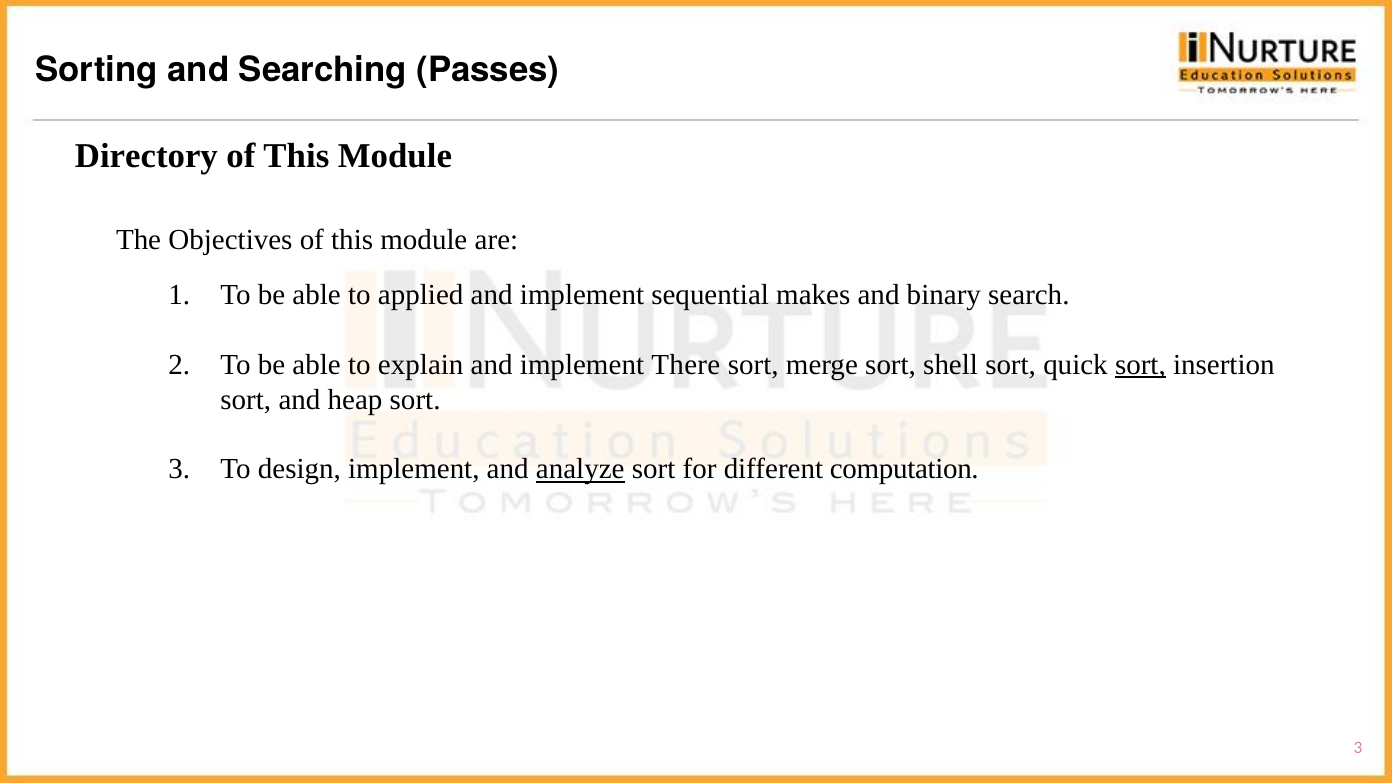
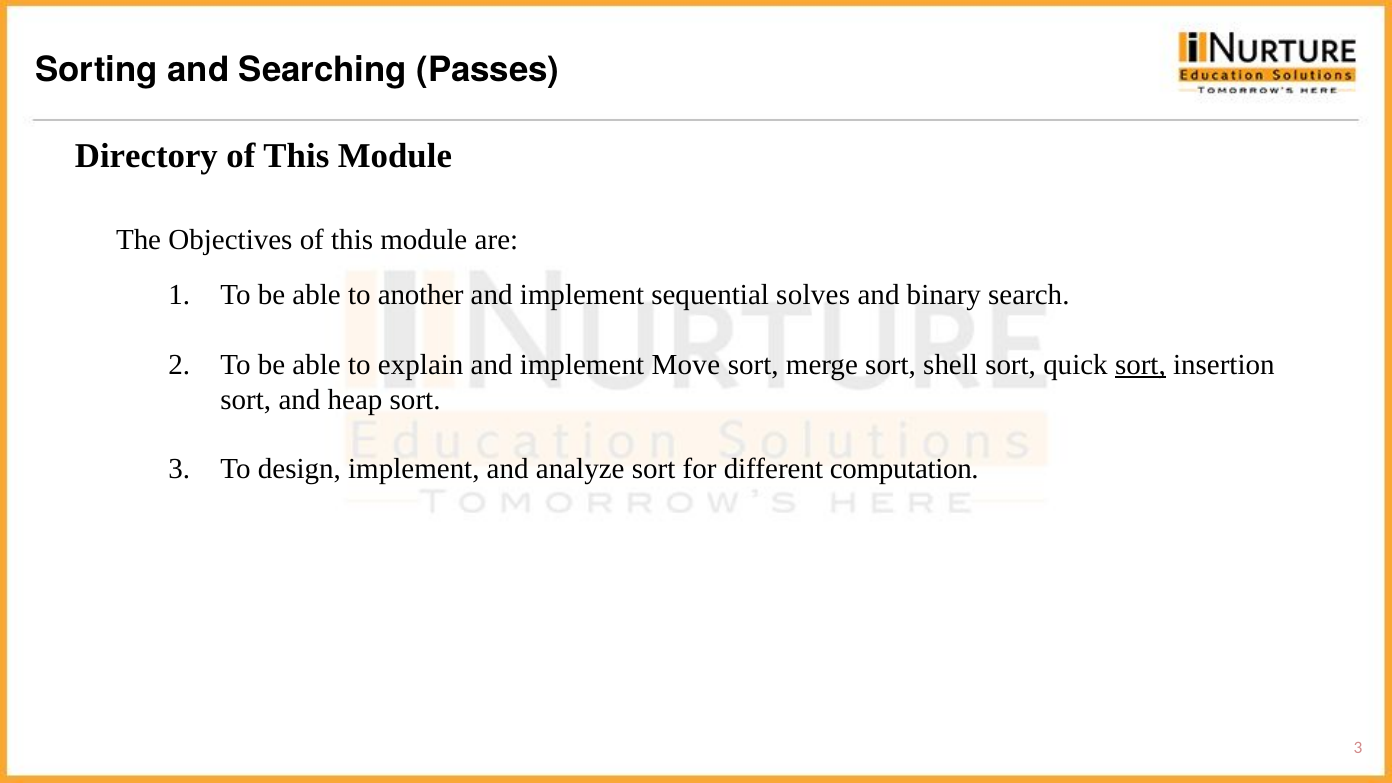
applied: applied -> another
makes: makes -> solves
There: There -> Move
analyze underline: present -> none
